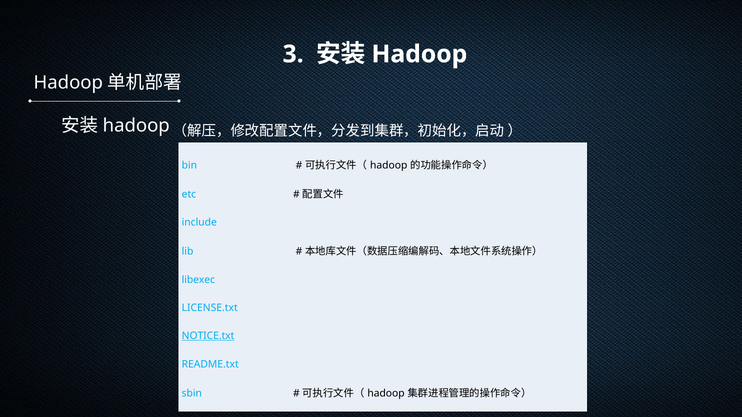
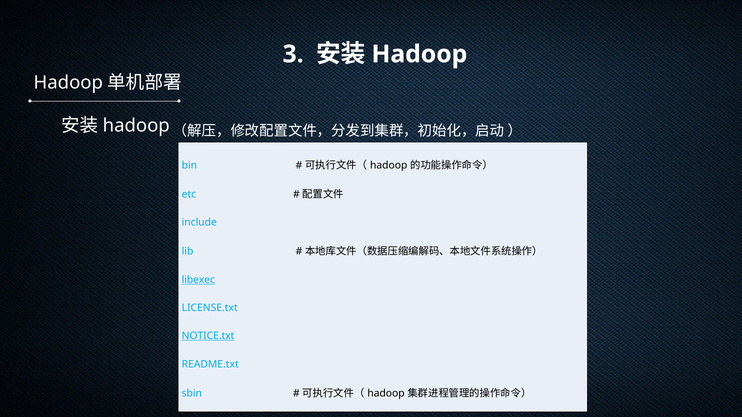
libexec underline: none -> present
